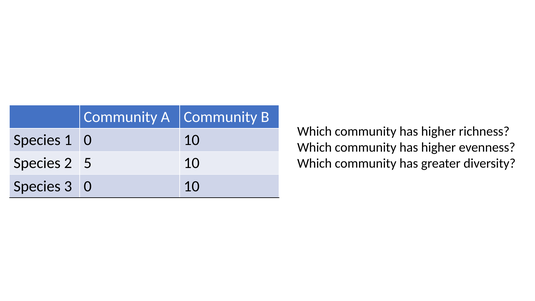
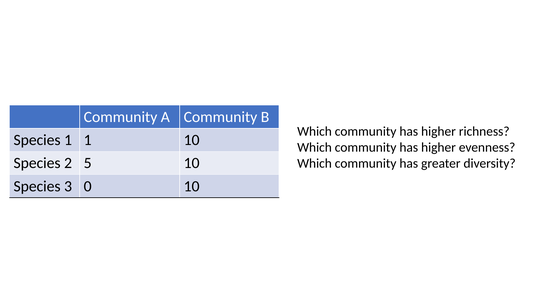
1 0: 0 -> 1
